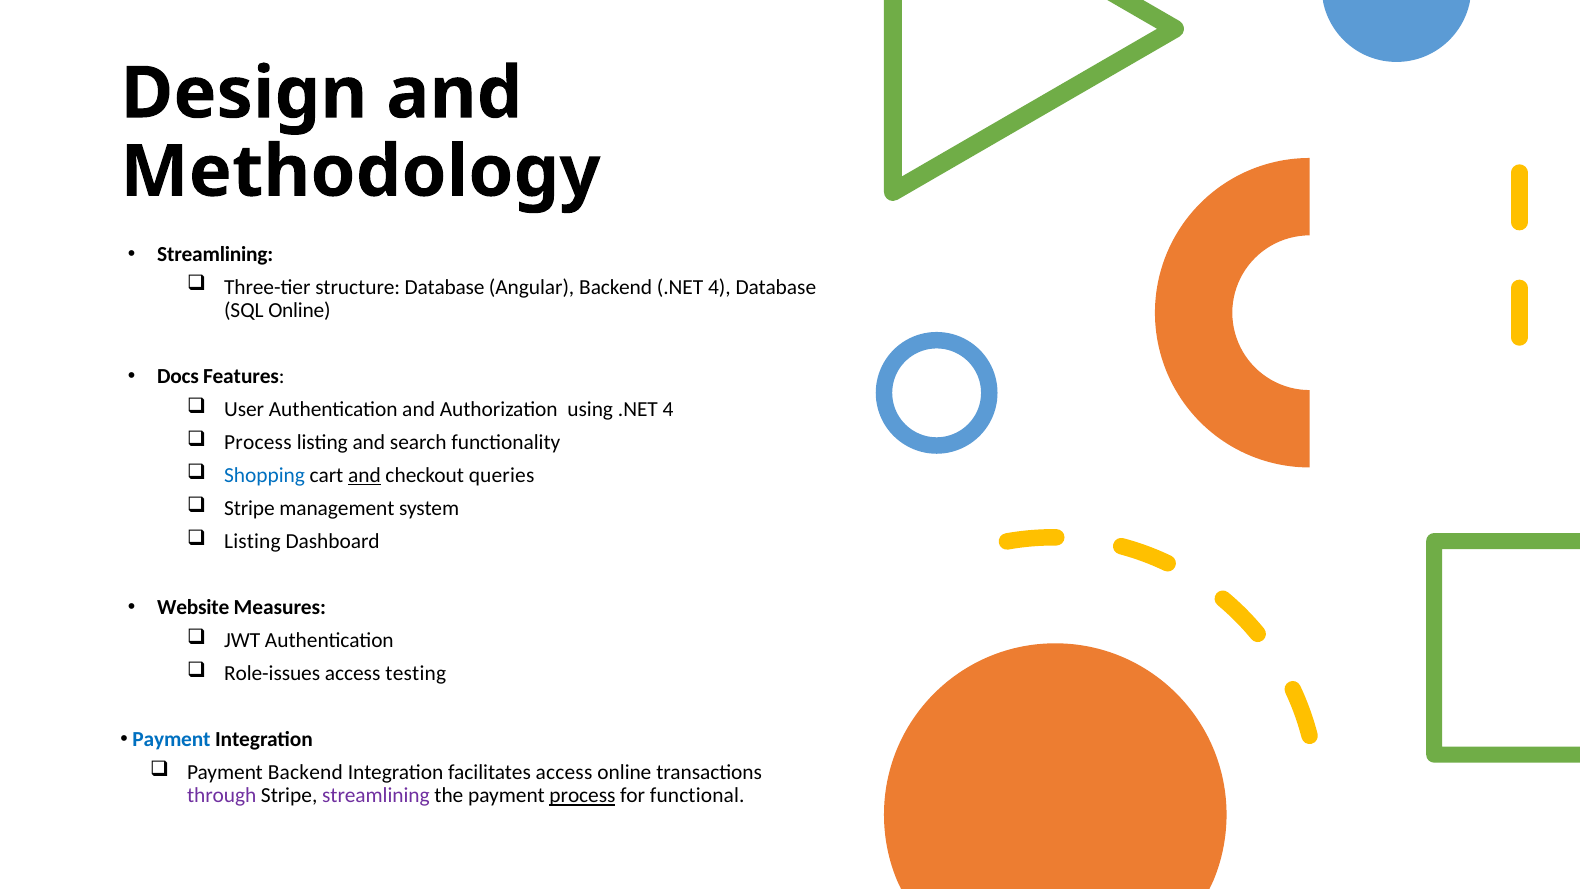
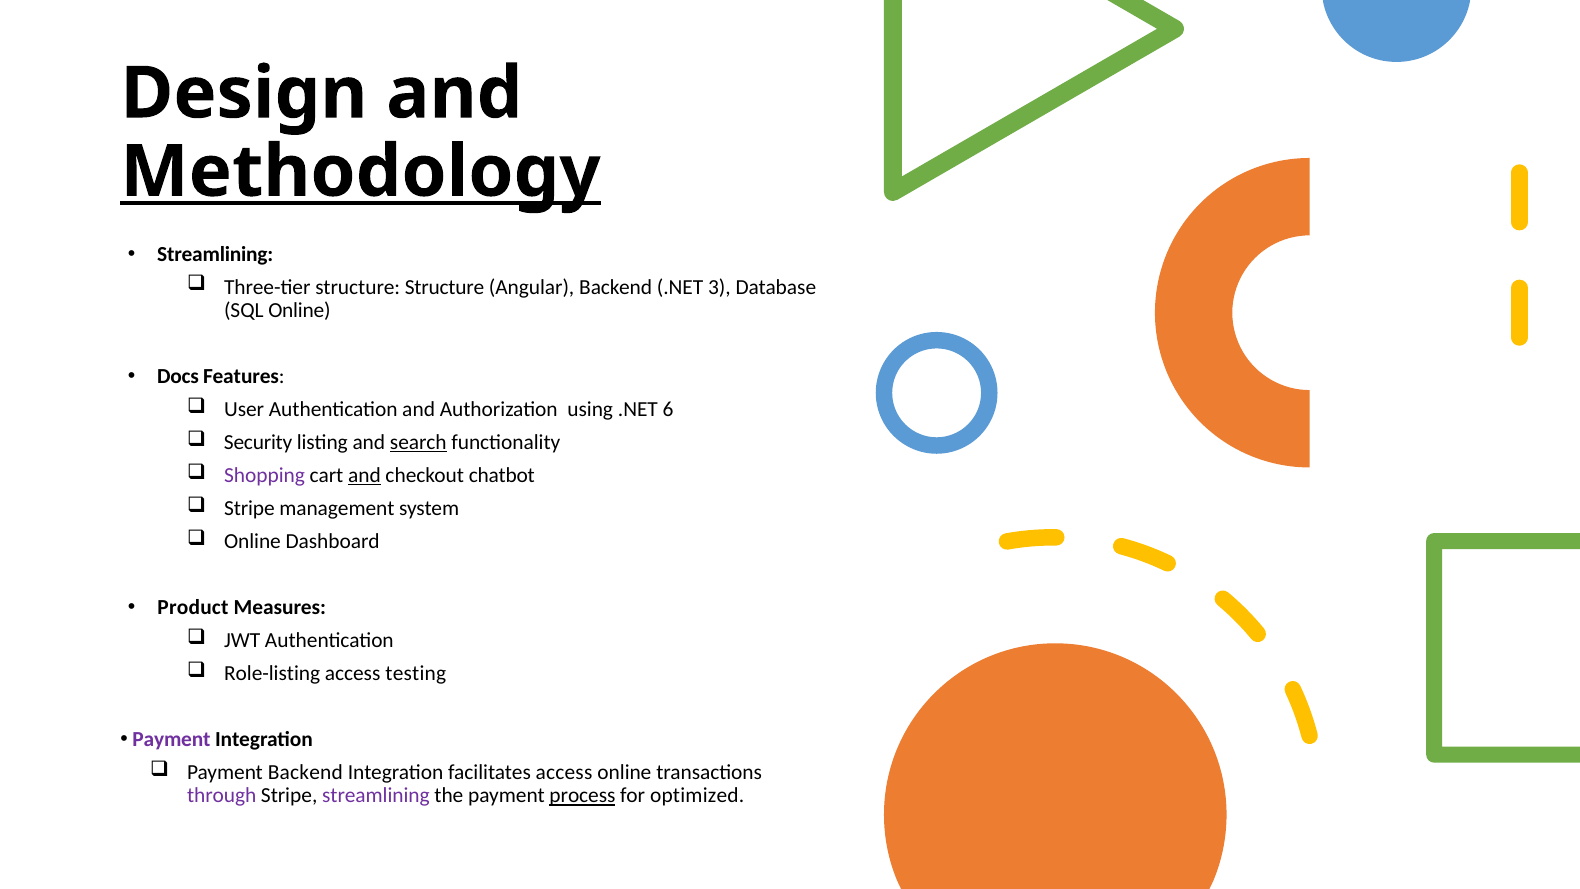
Methodology underline: none -> present
structure Database: Database -> Structure
Backend .NET 4: 4 -> 3
using .NET 4: 4 -> 6
Process at (258, 442): Process -> Security
search underline: none -> present
Shopping colour: blue -> purple
queries: queries -> chatbot
Listing at (252, 541): Listing -> Online
Website: Website -> Product
Role-issues: Role-issues -> Role-listing
Payment at (171, 739) colour: blue -> purple
functional: functional -> optimized
